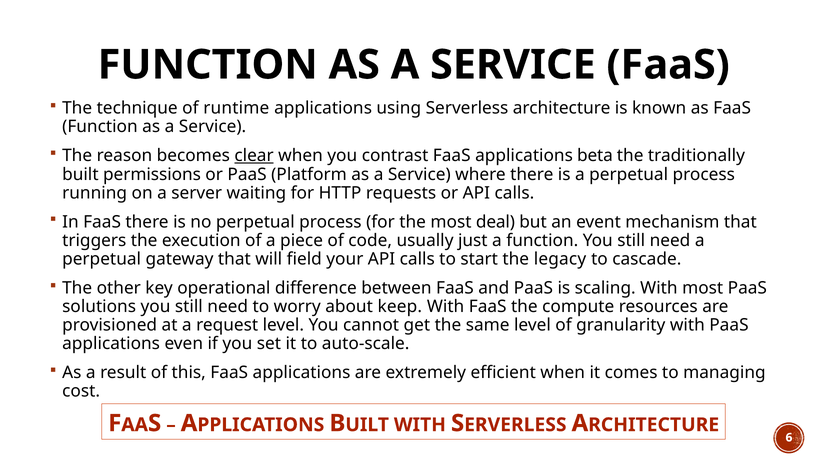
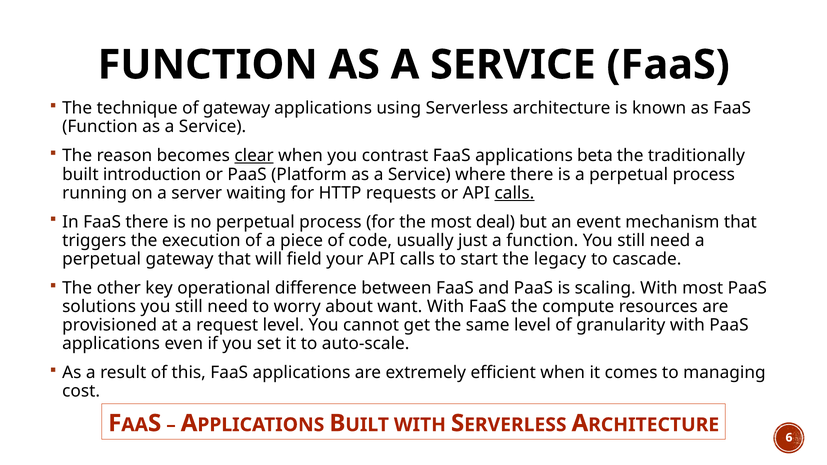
of runtime: runtime -> gateway
permissions: permissions -> introduction
calls at (514, 193) underline: none -> present
keep: keep -> want
